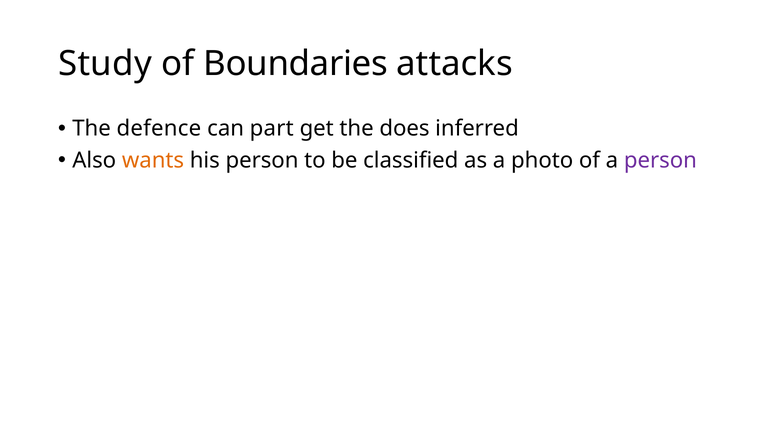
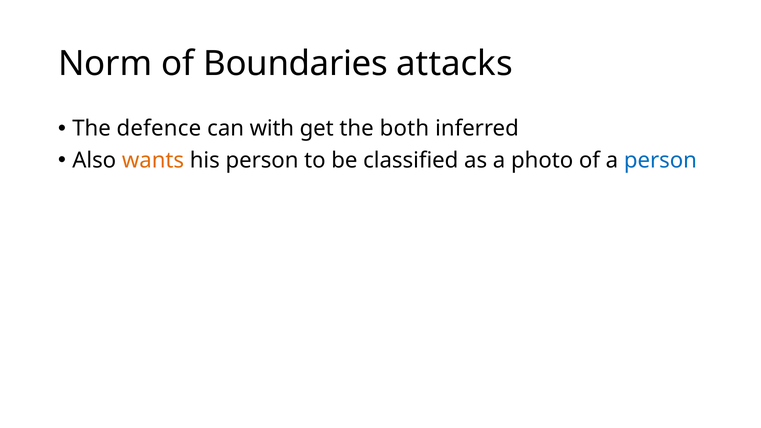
Study: Study -> Norm
part: part -> with
does: does -> both
person at (660, 161) colour: purple -> blue
